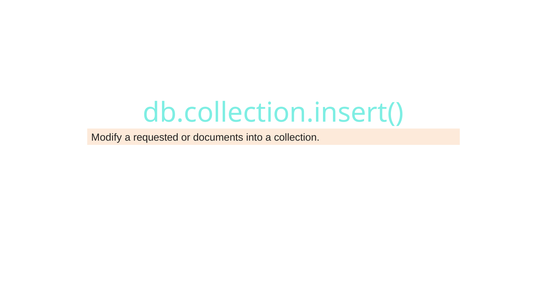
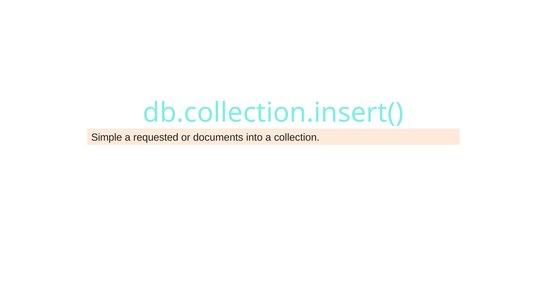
Modify: Modify -> Simple
